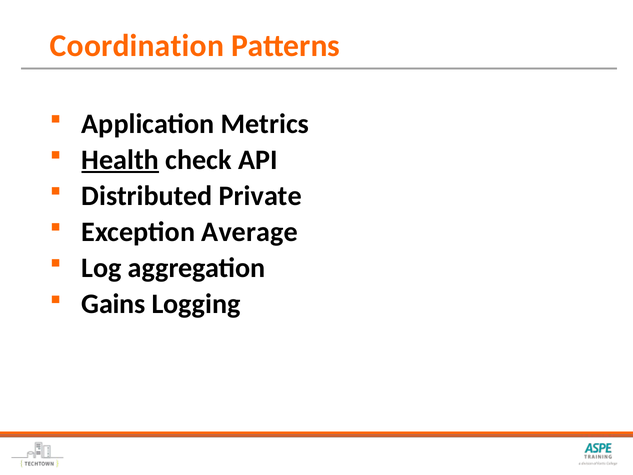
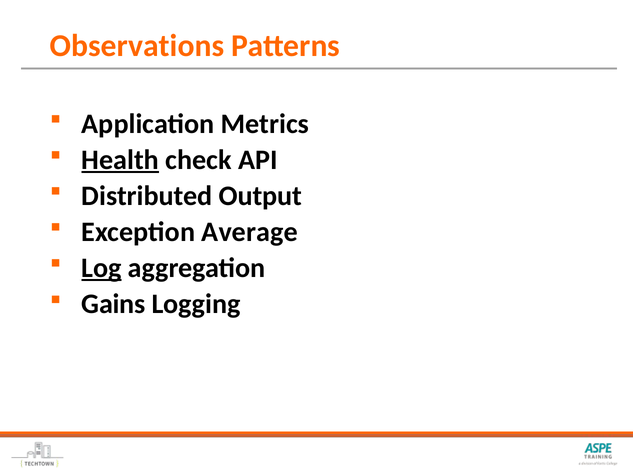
Coordination: Coordination -> Observations
Private: Private -> Output
Log underline: none -> present
